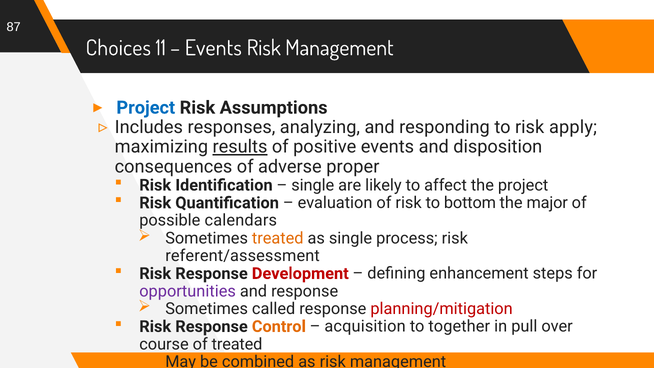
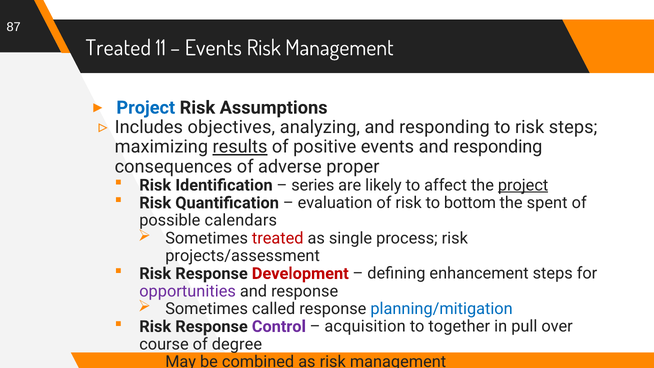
Choices at (118, 48): Choices -> Treated
responses: responses -> objectives
risk apply: apply -> steps
events and disposition: disposition -> responding
single at (313, 185): single -> series
project at (523, 185) underline: none -> present
major: major -> spent
treated at (278, 238) colour: orange -> red
referent/assessment: referent/assessment -> projects/assessment
planning/mitigation colour: red -> blue
Control colour: orange -> purple
of treated: treated -> degree
